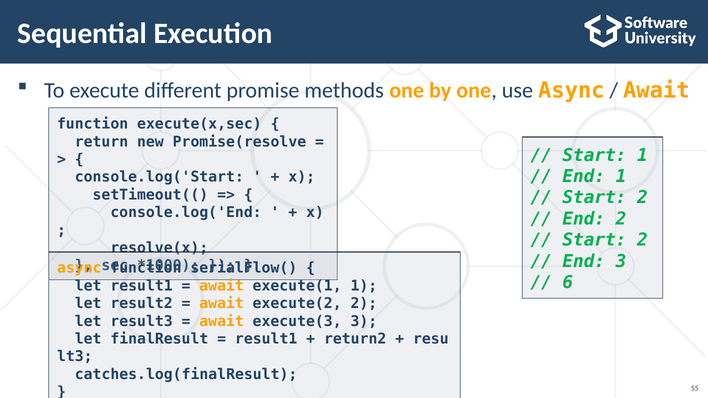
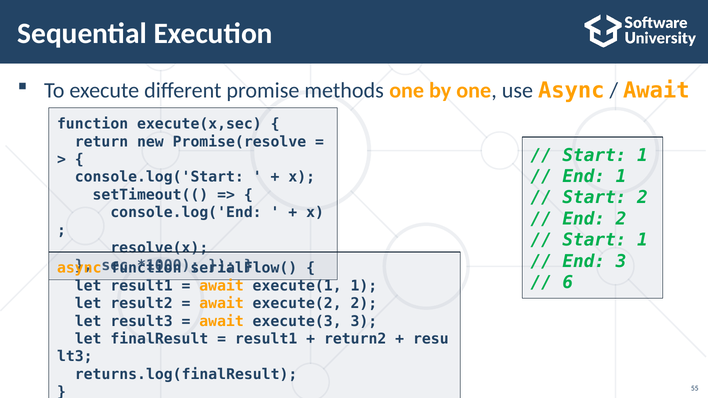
2 at (642, 240): 2 -> 1
catches.log(finalResult: catches.log(finalResult -> returns.log(finalResult
